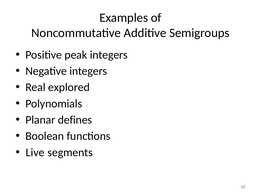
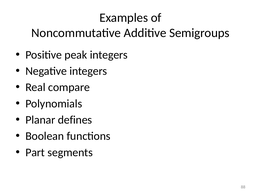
explored: explored -> compare
Live: Live -> Part
